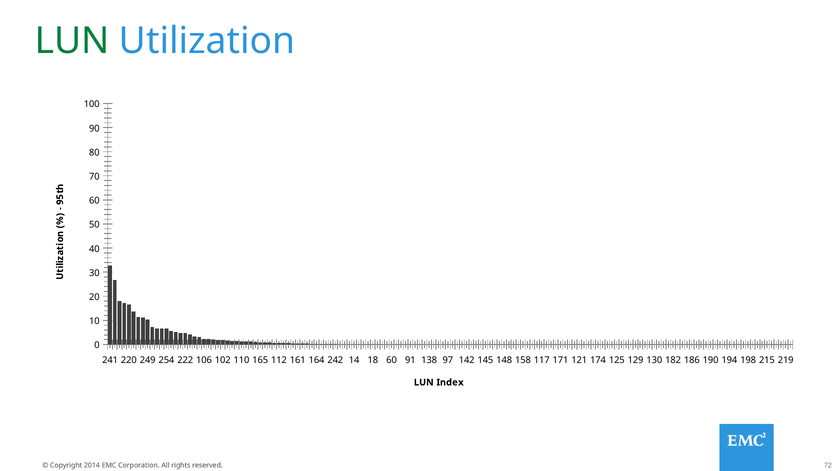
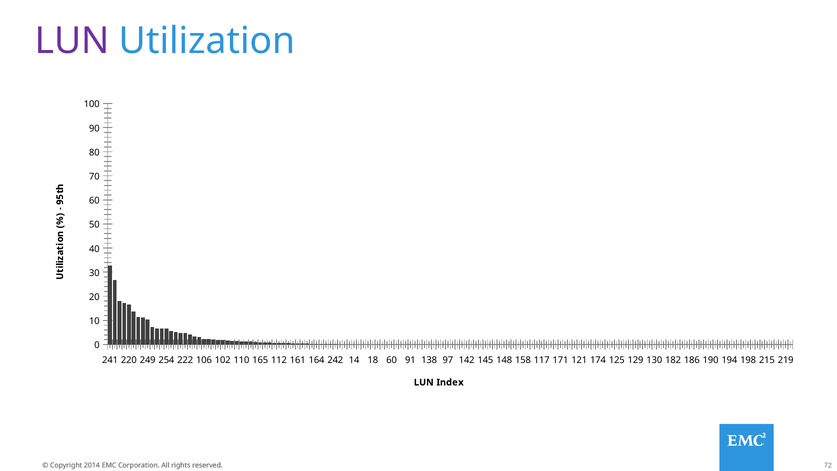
LUN at (72, 41) colour: green -> purple
